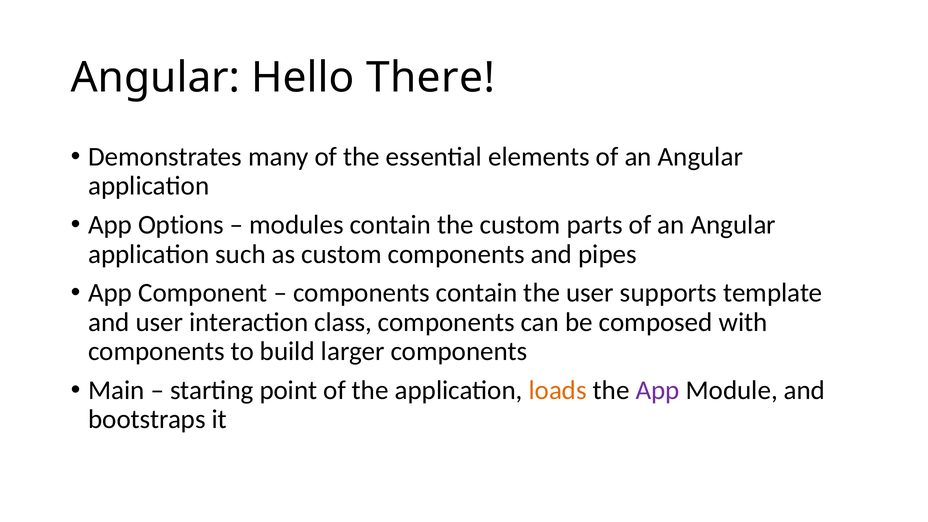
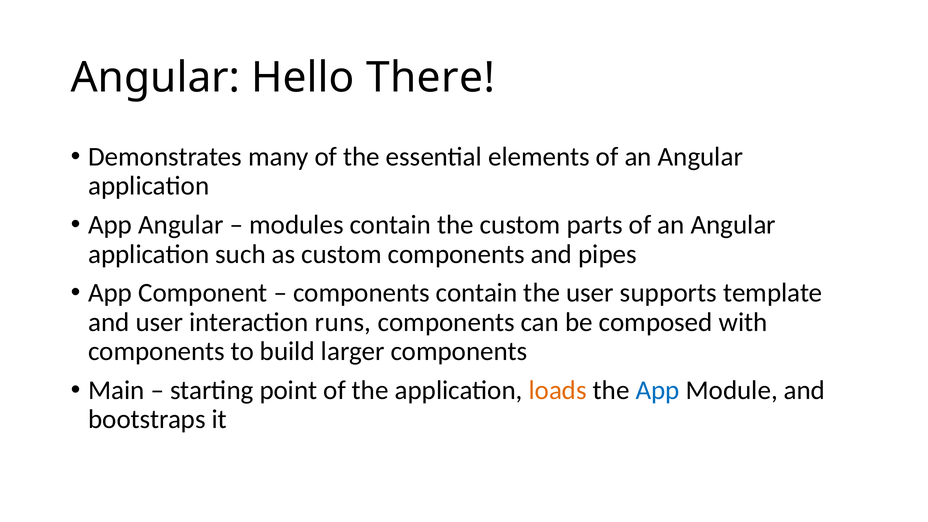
App Options: Options -> Angular
class: class -> runs
App at (658, 390) colour: purple -> blue
